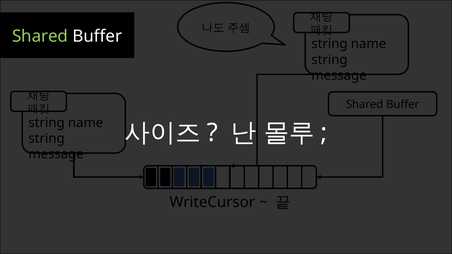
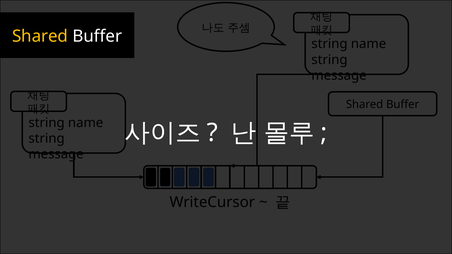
Shared at (40, 36) colour: light green -> yellow
